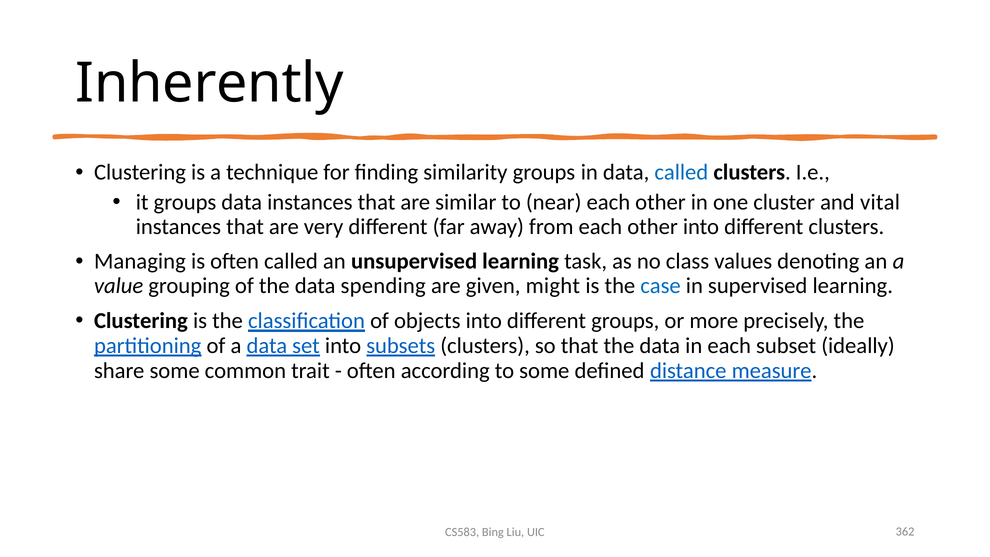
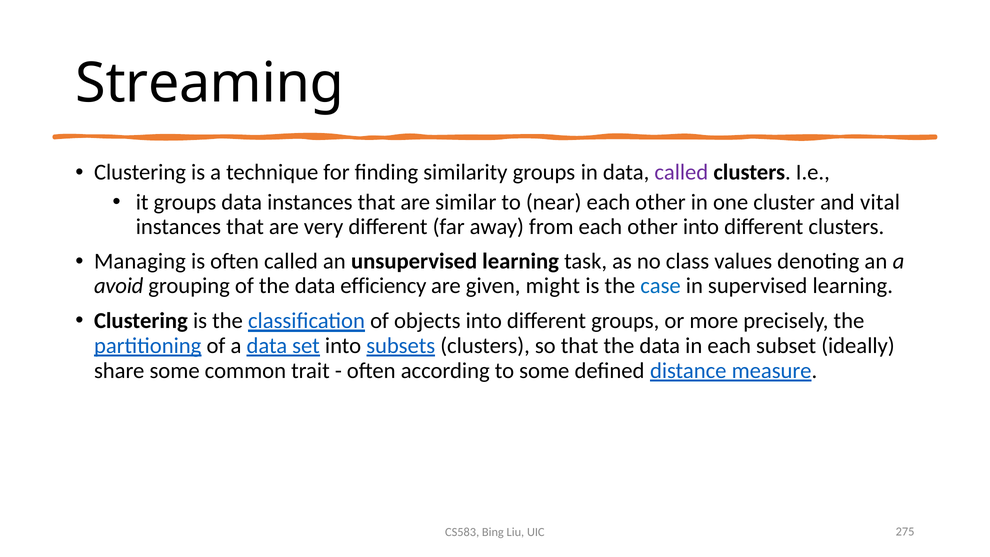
Inherently: Inherently -> Streaming
called at (681, 172) colour: blue -> purple
value: value -> avoid
spending: spending -> efficiency
362: 362 -> 275
